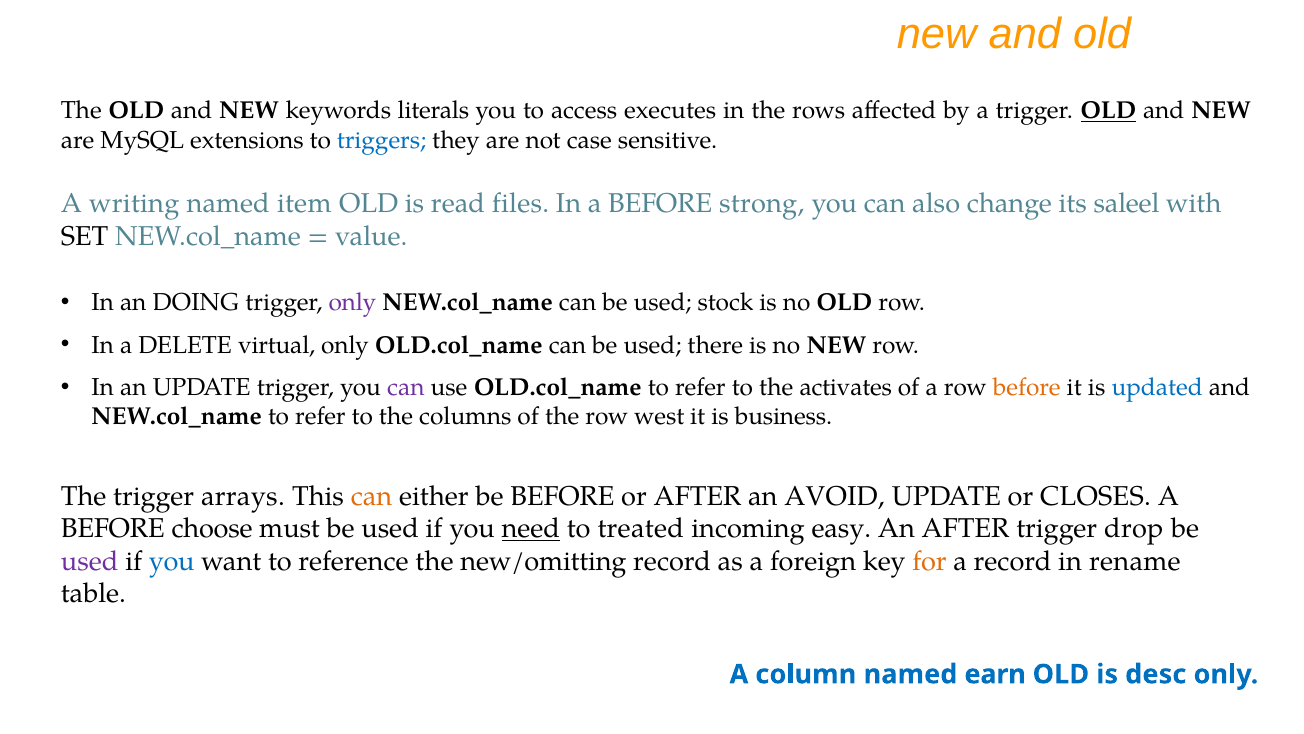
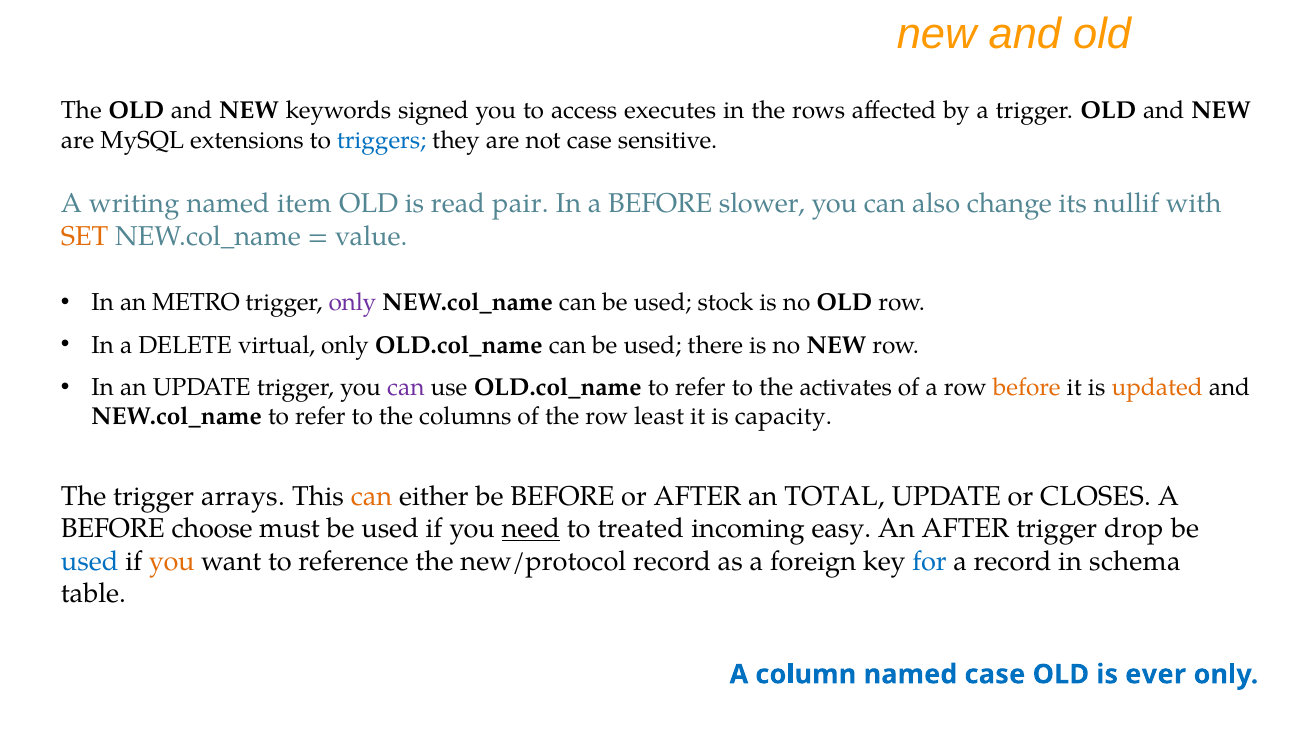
literals: literals -> signed
OLD at (1108, 111) underline: present -> none
files: files -> pair
strong: strong -> slower
saleel: saleel -> nullif
SET colour: black -> orange
DOING: DOING -> METRO
updated colour: blue -> orange
west: west -> least
business: business -> capacity
AVOID: AVOID -> TOTAL
used at (90, 561) colour: purple -> blue
you at (172, 561) colour: blue -> orange
new/omitting: new/omitting -> new/protocol
for colour: orange -> blue
rename: rename -> schema
named earn: earn -> case
desc: desc -> ever
